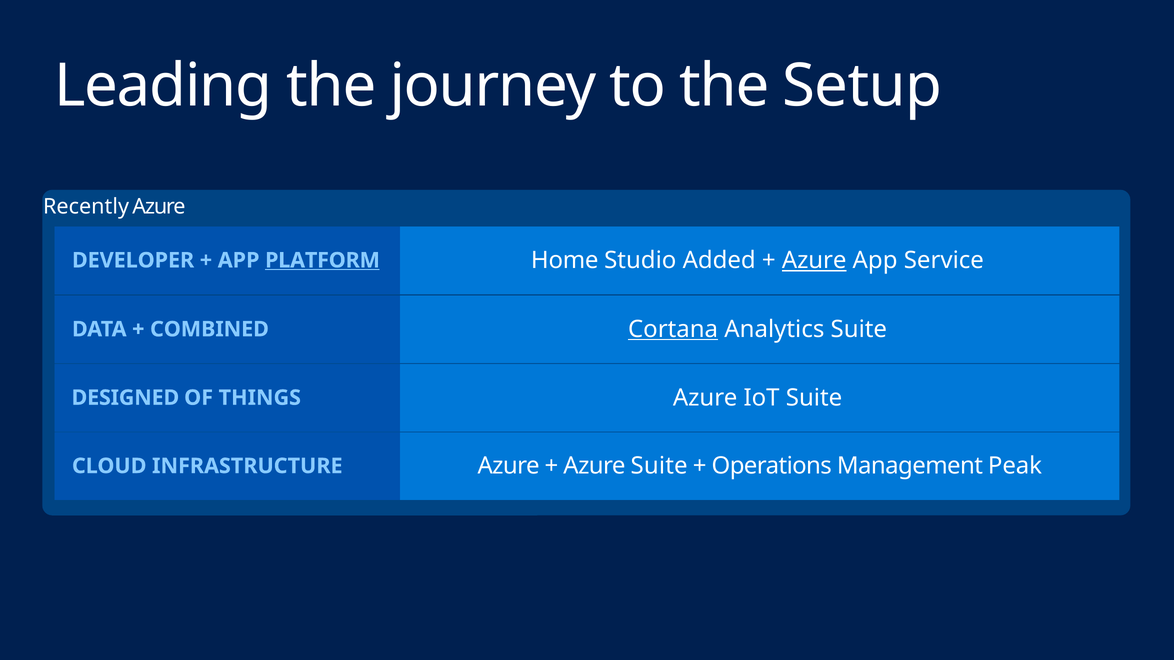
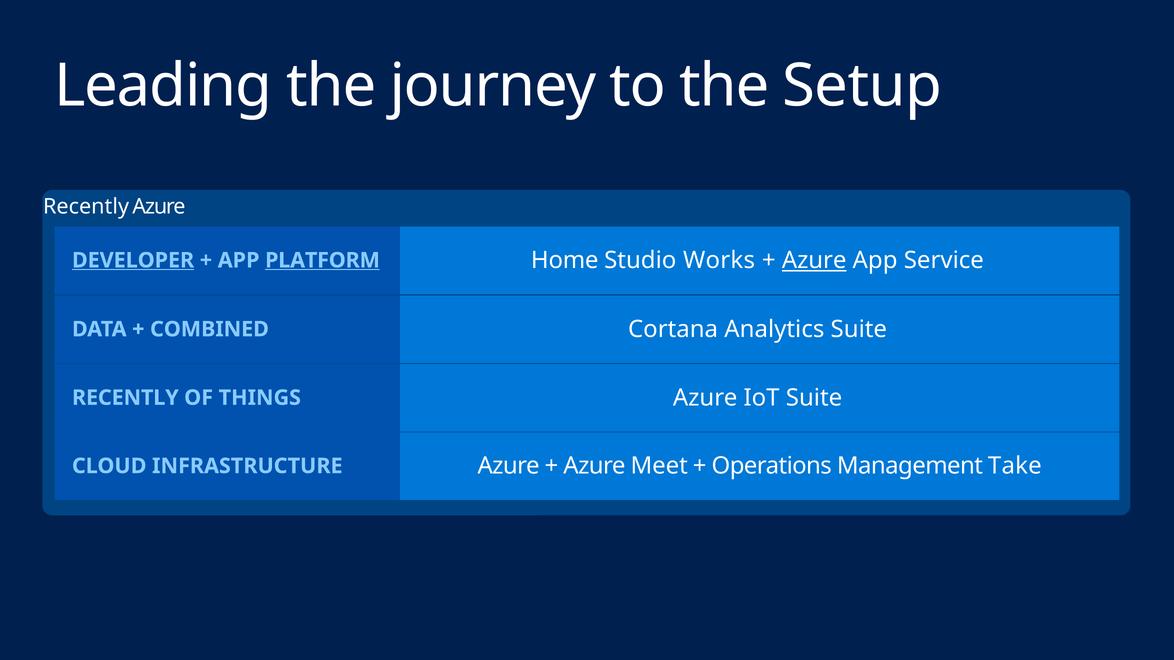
Added: Added -> Works
DEVELOPER underline: none -> present
Cortana underline: present -> none
DESIGNED at (125, 398): DESIGNED -> RECENTLY
Azure Suite: Suite -> Meet
Peak: Peak -> Take
